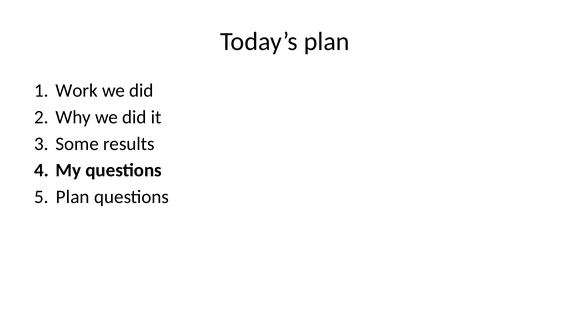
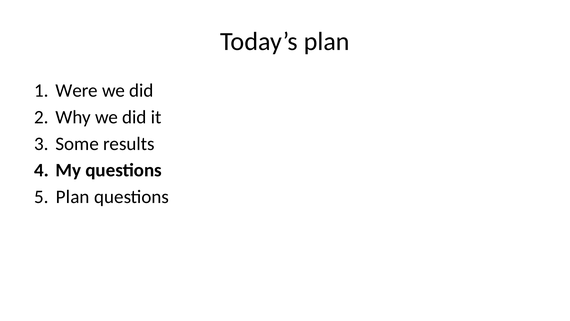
Work: Work -> Were
